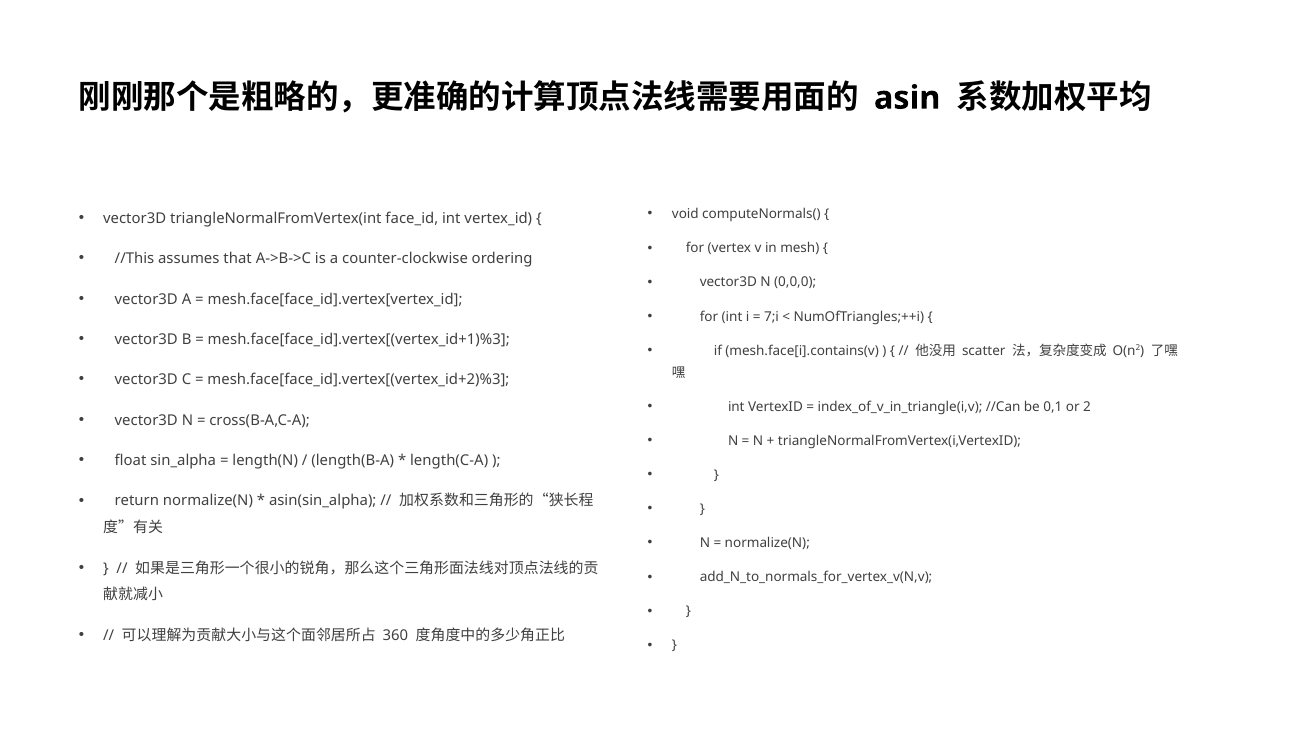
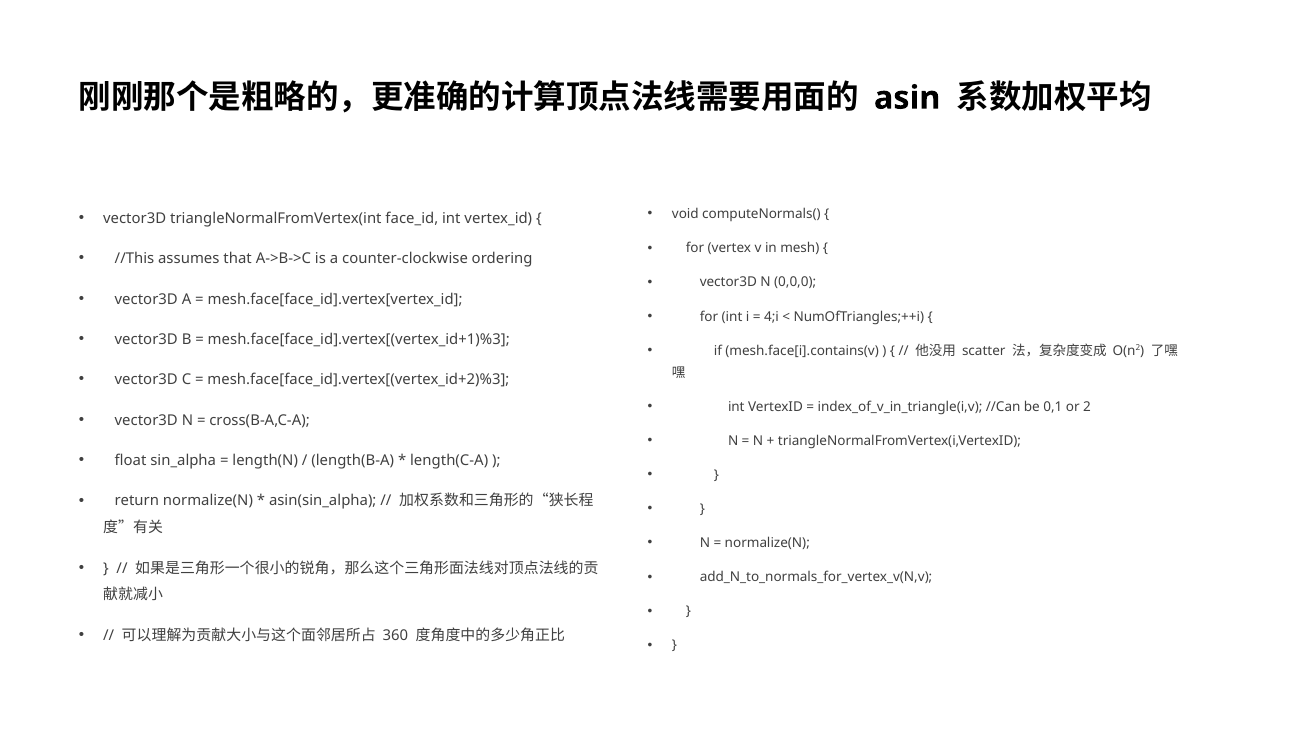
7;i: 7;i -> 4;i
